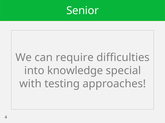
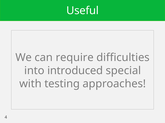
Senior: Senior -> Useful
knowledge: knowledge -> introduced
